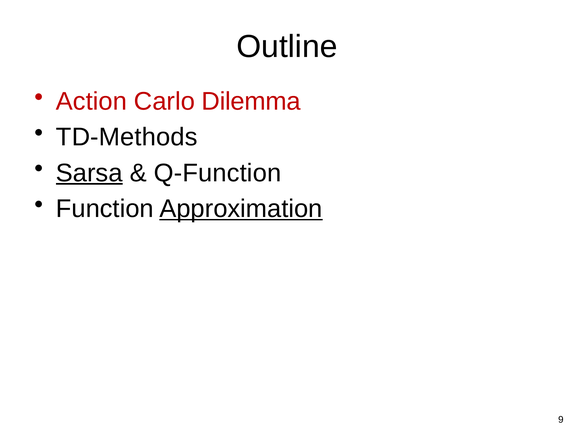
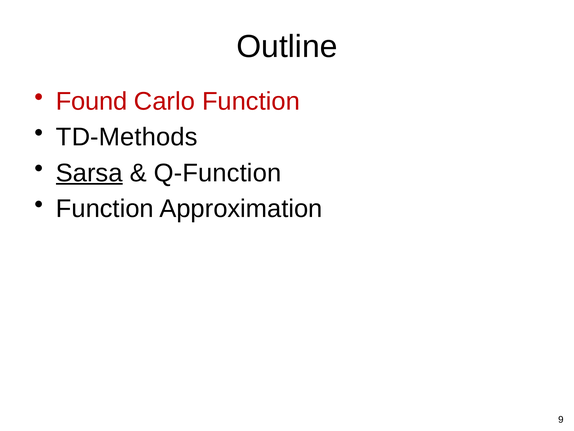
Action: Action -> Found
Carlo Dilemma: Dilemma -> Function
Approximation underline: present -> none
